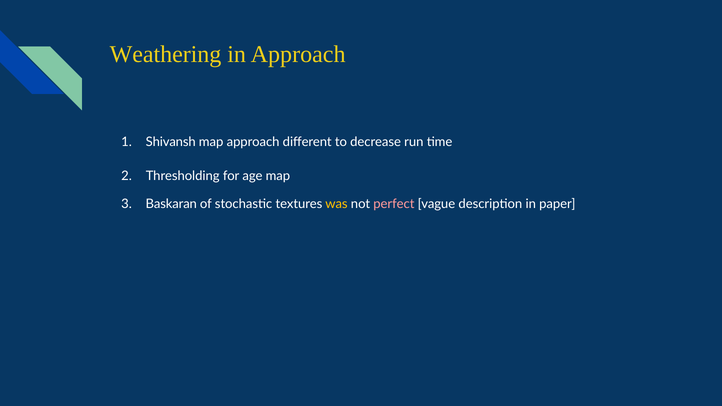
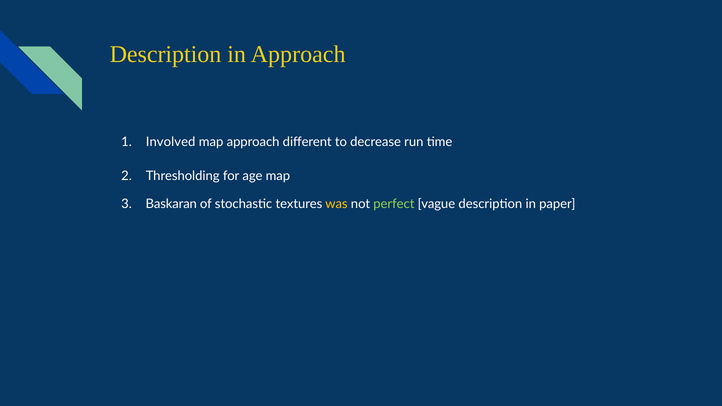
Weathering at (166, 54): Weathering -> Description
Shivansh: Shivansh -> Involved
perfect colour: pink -> light green
